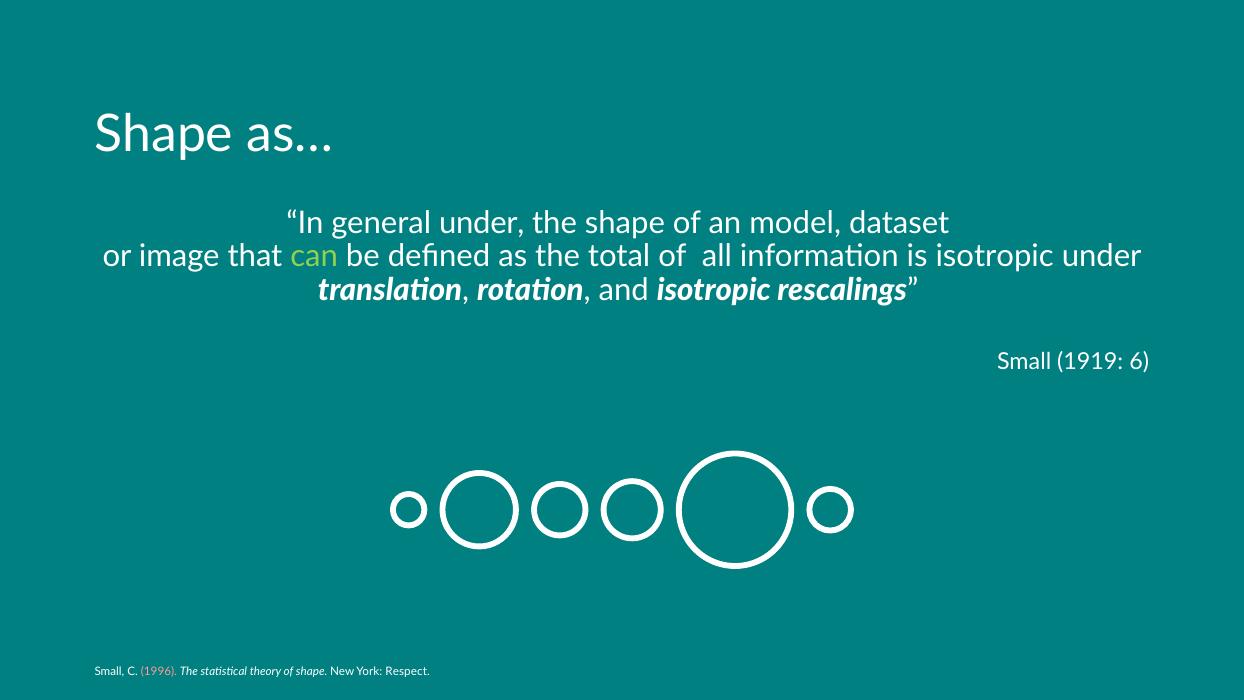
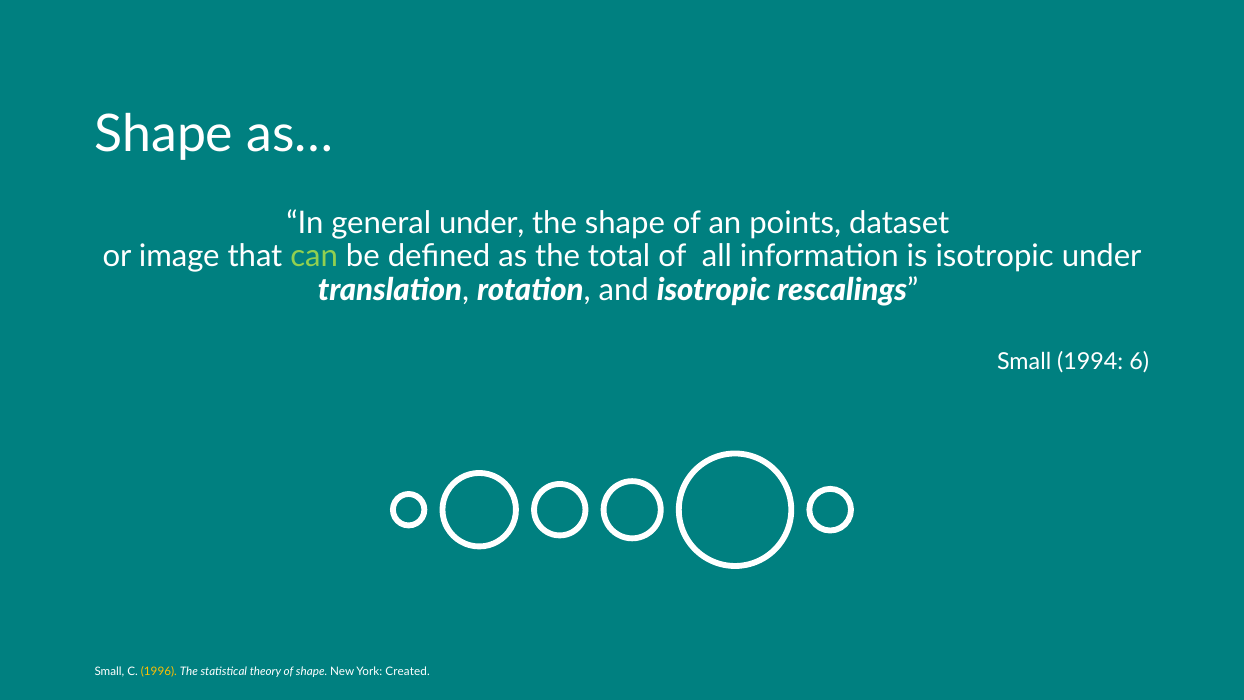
model: model -> points
1919: 1919 -> 1994
1996 colour: pink -> yellow
Respect: Respect -> Created
